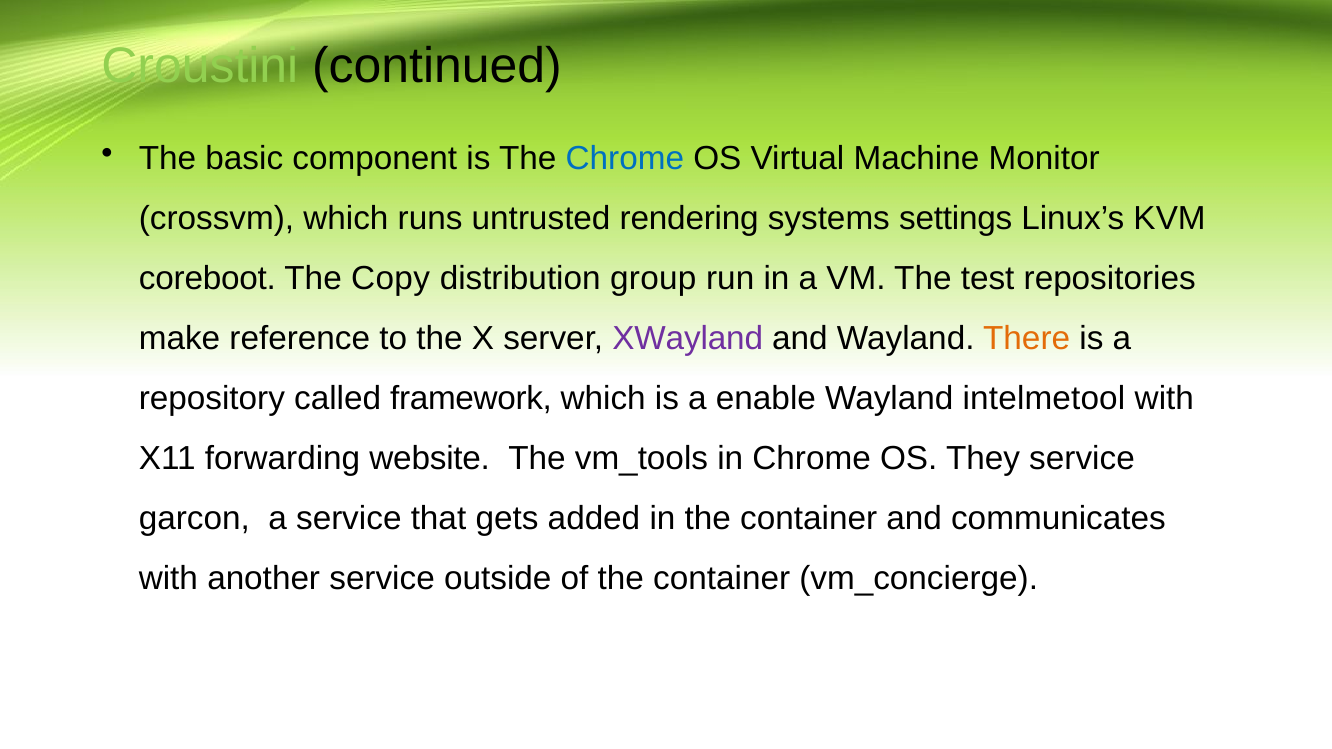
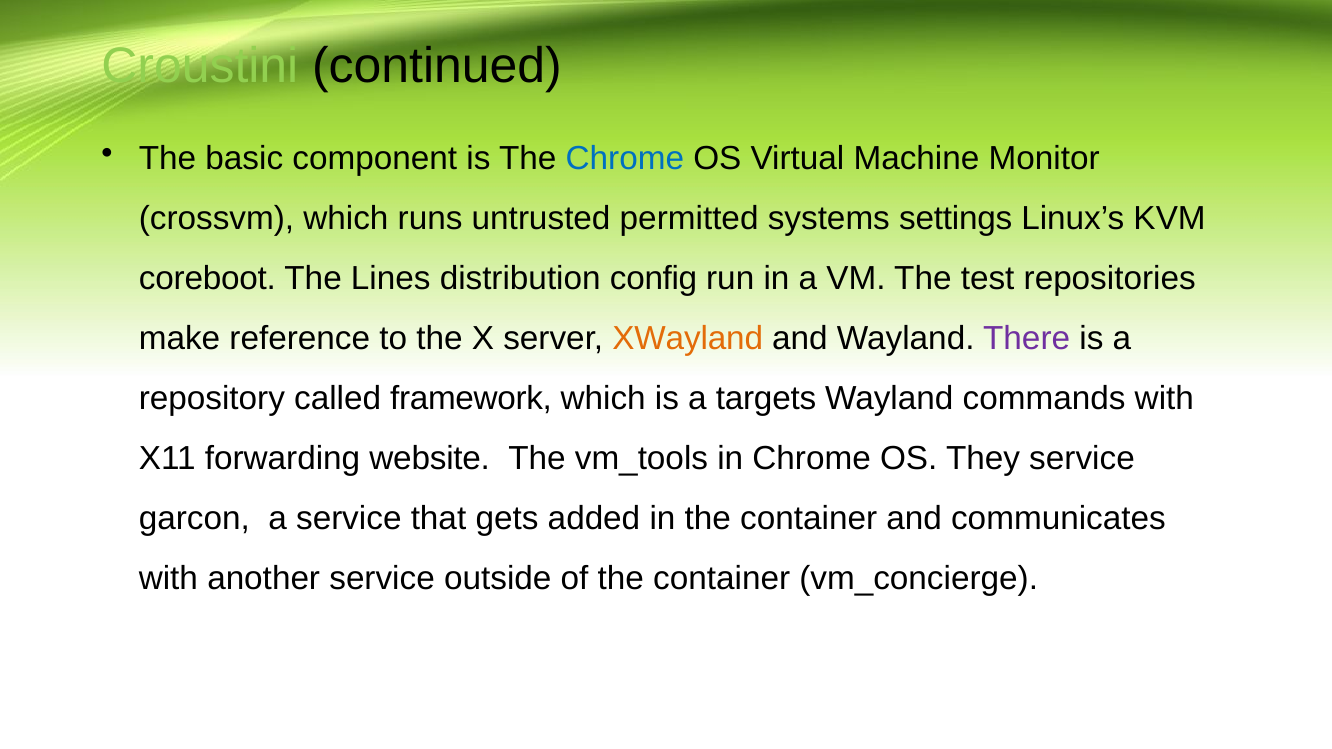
rendering: rendering -> permitted
Copy: Copy -> Lines
group: group -> config
XWayland colour: purple -> orange
There colour: orange -> purple
enable: enable -> targets
intelmetool: intelmetool -> commands
